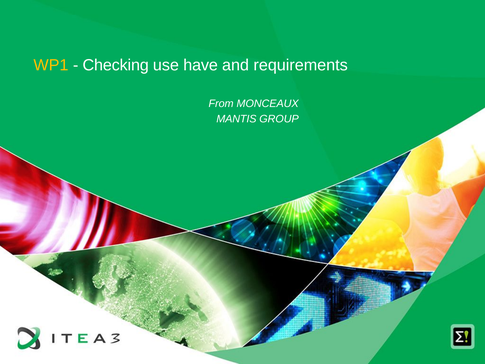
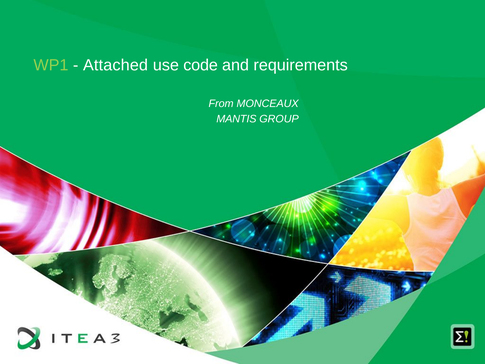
WP1 colour: yellow -> light green
Checking: Checking -> Attached
have: have -> code
